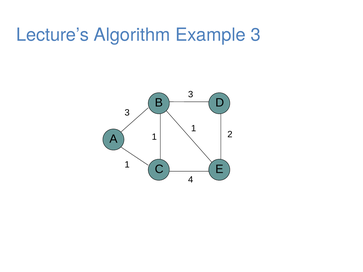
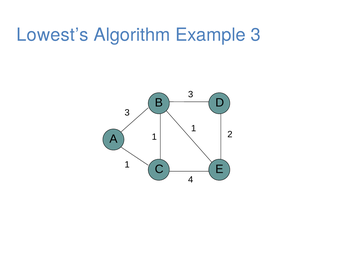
Lecture’s: Lecture’s -> Lowest’s
